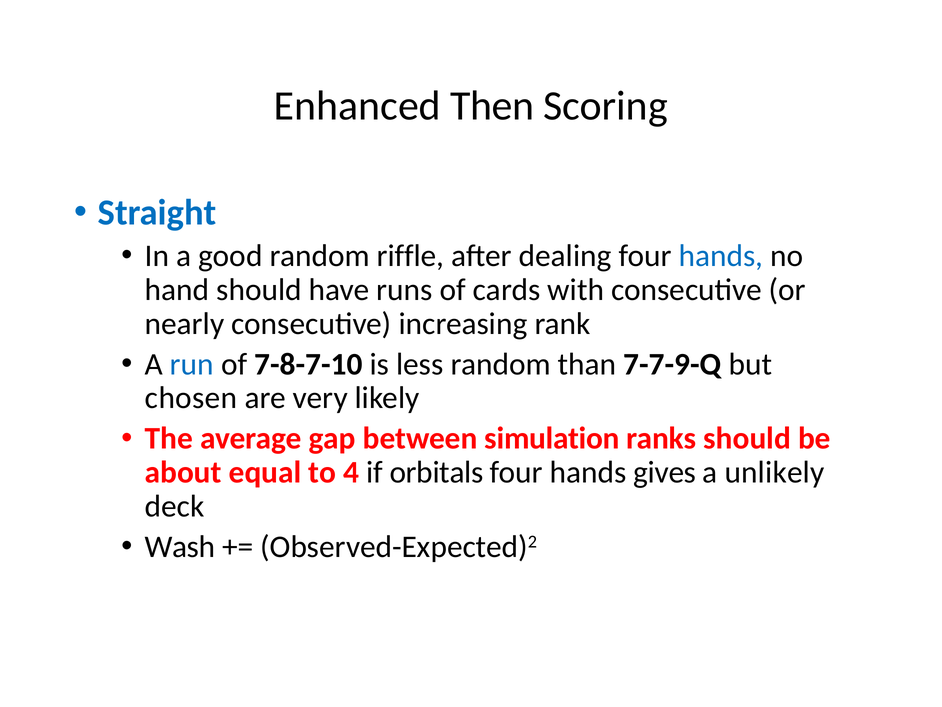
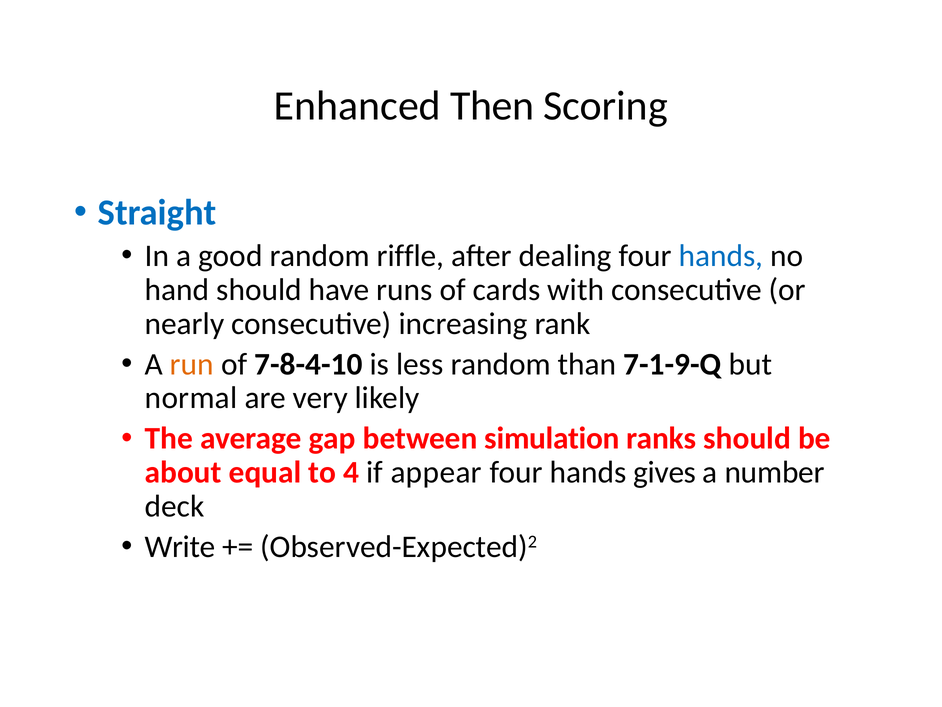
run colour: blue -> orange
7-8-7-10: 7-8-7-10 -> 7-8-4-10
7-7-9-Q: 7-7-9-Q -> 7-1-9-Q
chosen: chosen -> normal
orbitals: orbitals -> appear
unlikely: unlikely -> number
Wash: Wash -> Write
